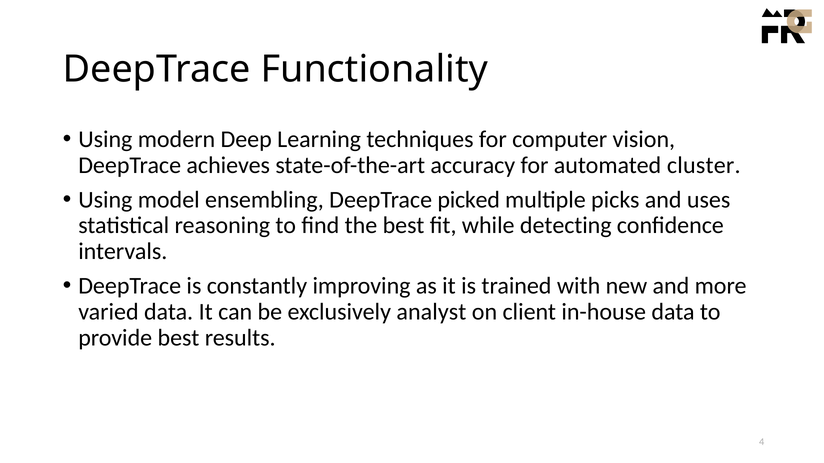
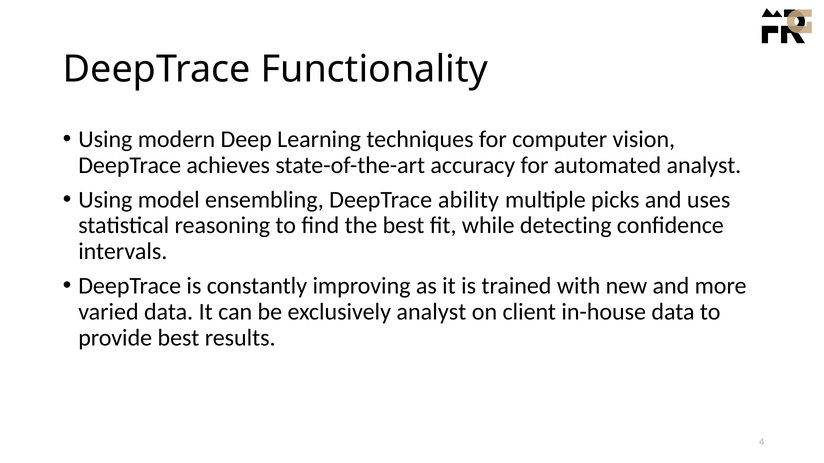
automated cluster: cluster -> analyst
picked: picked -> ability
